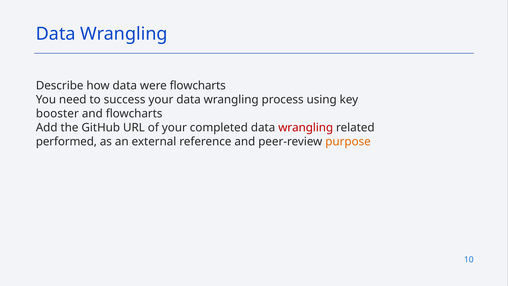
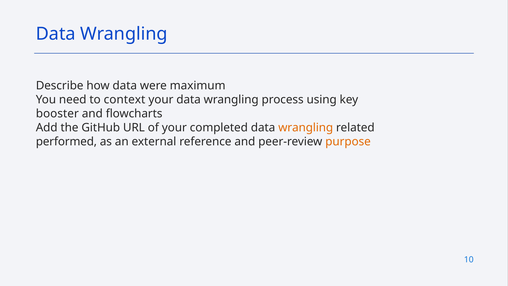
were flowcharts: flowcharts -> maximum
success: success -> context
wrangling at (306, 128) colour: red -> orange
